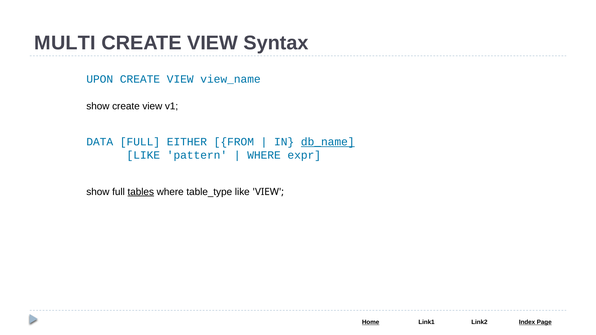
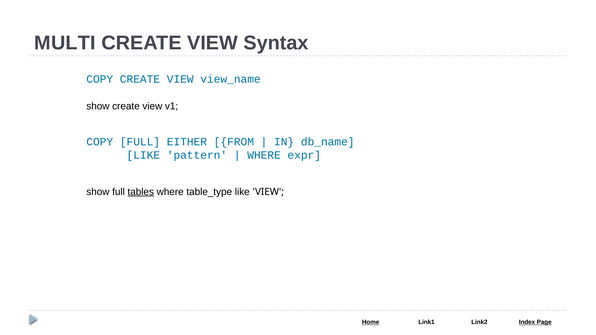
UPON at (100, 79): UPON -> COPY
DATA at (100, 142): DATA -> COPY
db_name underline: present -> none
